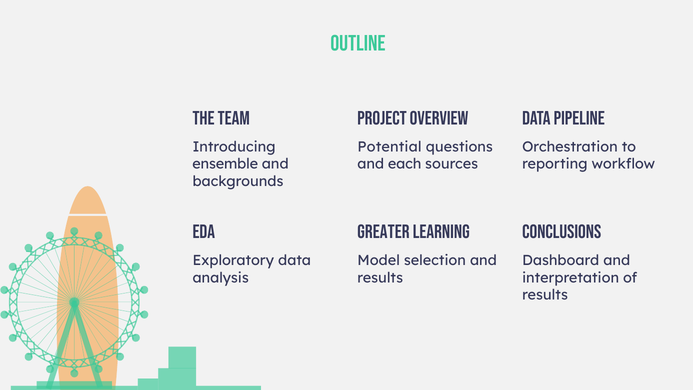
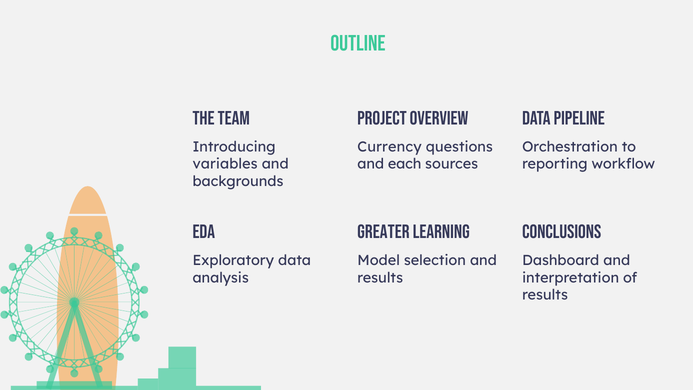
Potential: Potential -> Currency
ensemble: ensemble -> variables
